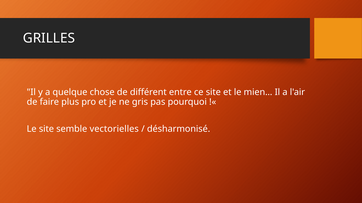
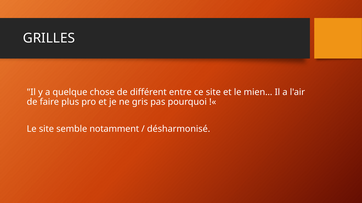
vectorielles: vectorielles -> notamment
